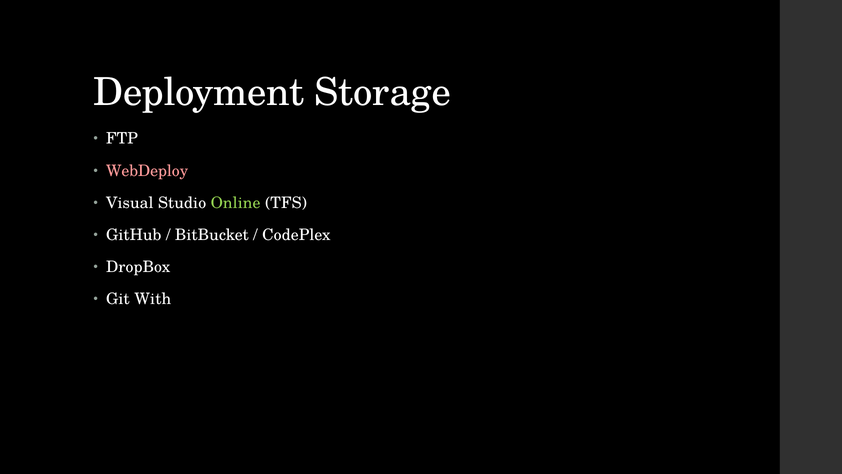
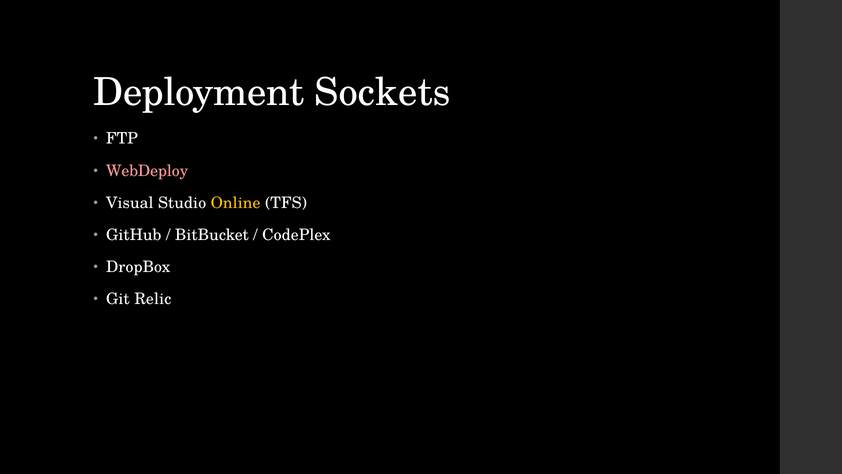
Storage: Storage -> Sockets
Online colour: light green -> yellow
With: With -> Relic
